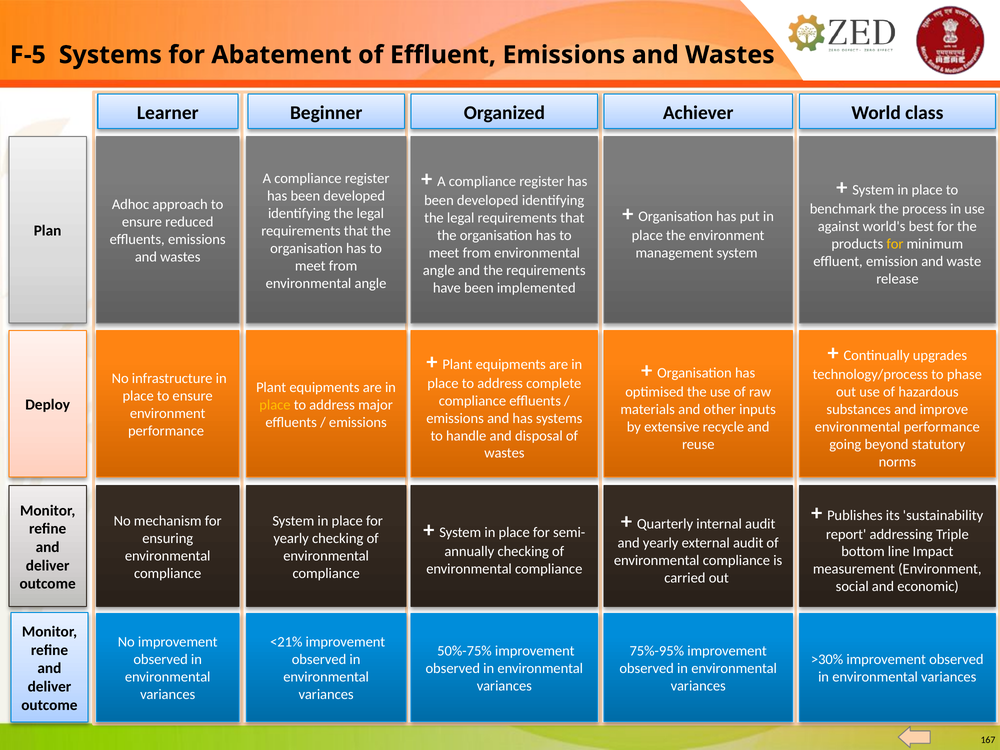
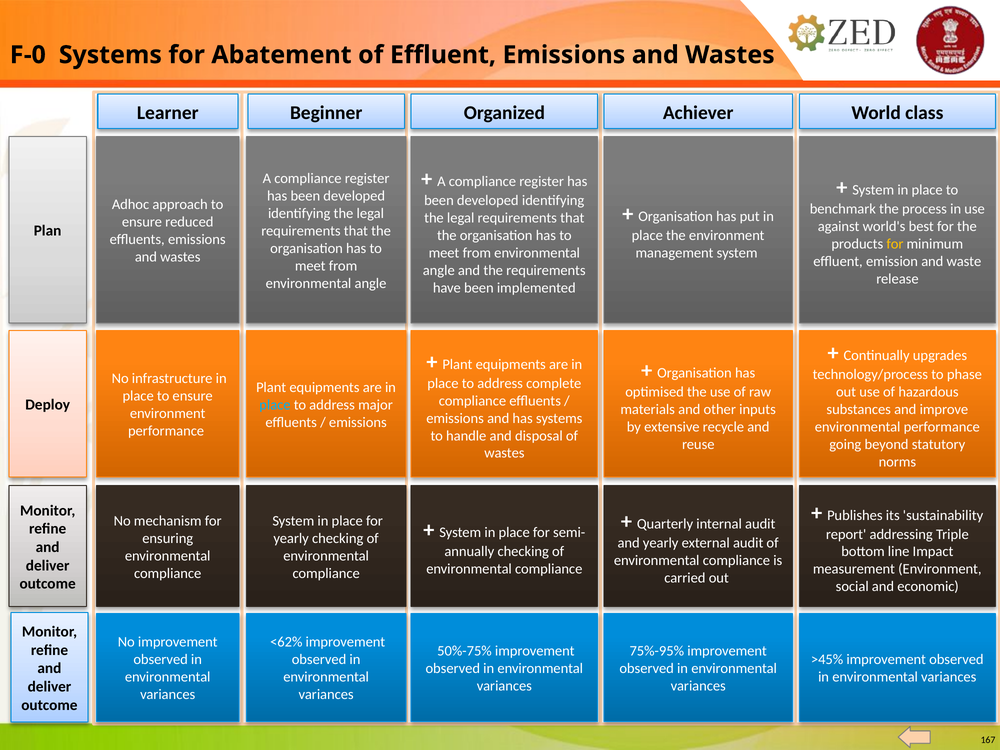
F-5: F-5 -> F-0
place at (275, 405) colour: yellow -> light blue
<21%: <21% -> <62%
>30%: >30% -> >45%
